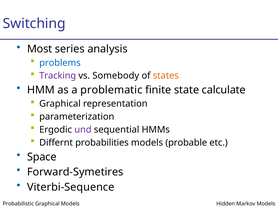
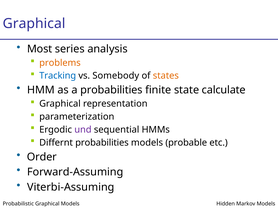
Switching at (34, 24): Switching -> Graphical
problems colour: blue -> orange
Tracking colour: purple -> blue
a problematic: problematic -> probabilities
Space: Space -> Order
Forward-Symetires: Forward-Symetires -> Forward-Assuming
Viterbi-Sequence: Viterbi-Sequence -> Viterbi-Assuming
